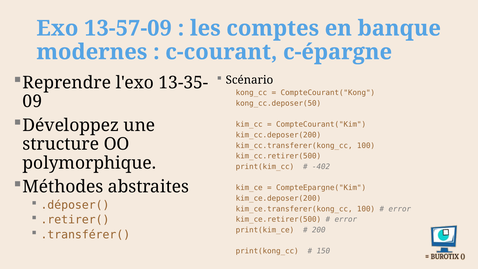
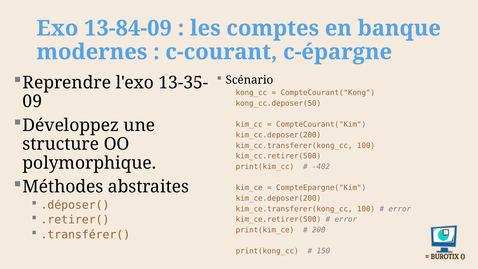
13-57-09: 13-57-09 -> 13-84-09
